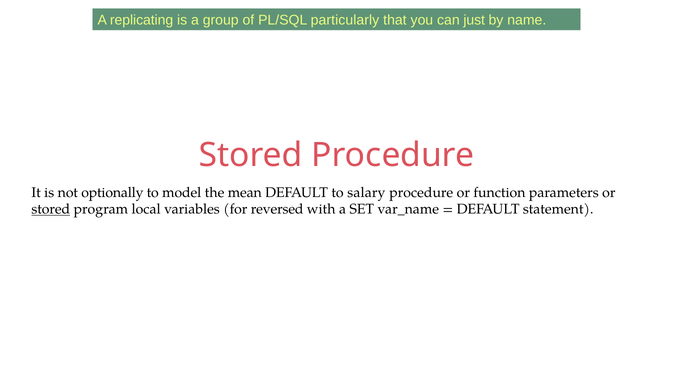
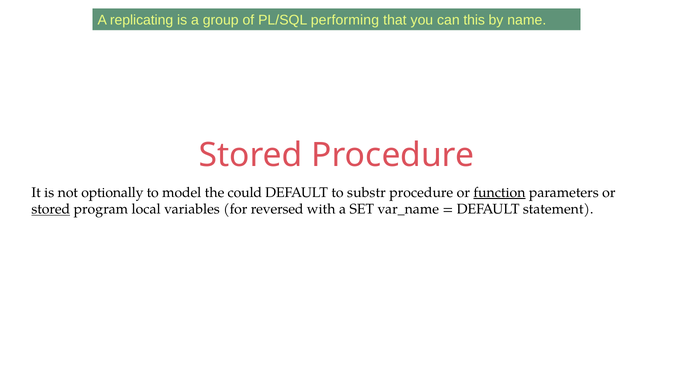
particularly: particularly -> performing
just: just -> this
mean: mean -> could
salary: salary -> substr
function underline: none -> present
